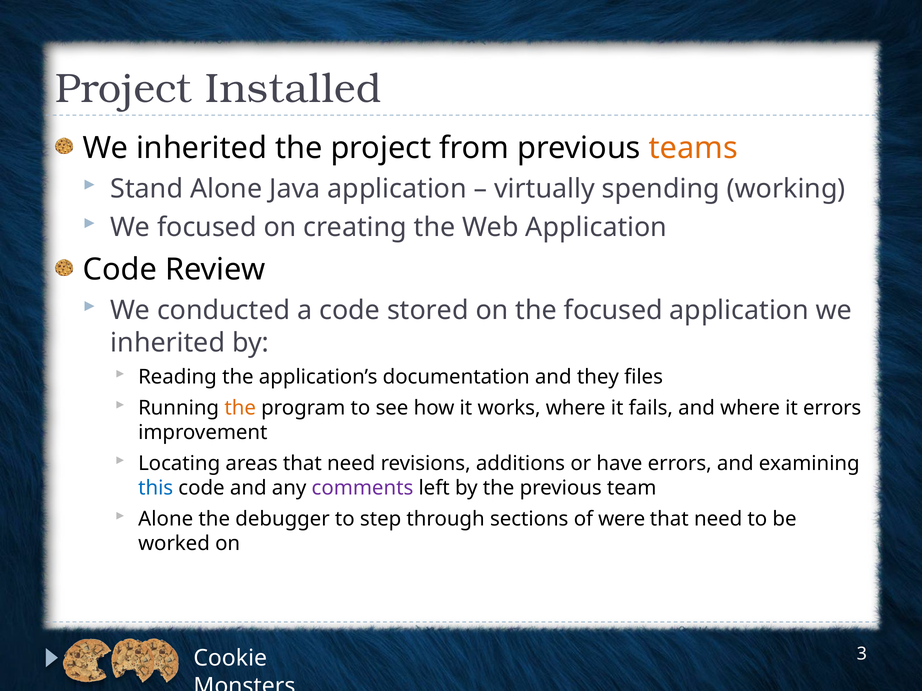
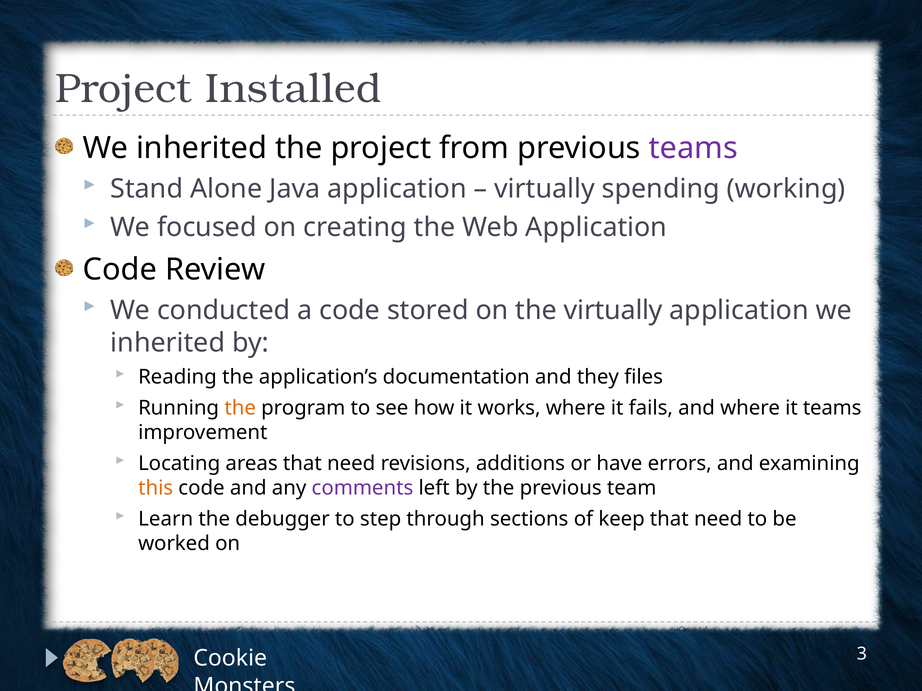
teams at (693, 148) colour: orange -> purple
the focused: focused -> virtually
it errors: errors -> teams
this colour: blue -> orange
Alone at (166, 519): Alone -> Learn
were: were -> keep
